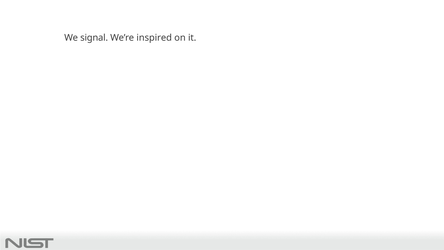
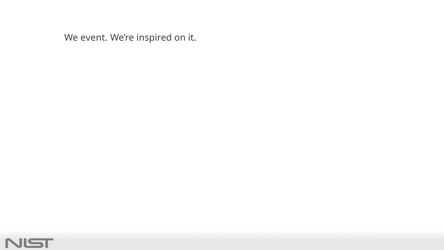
signal: signal -> event
